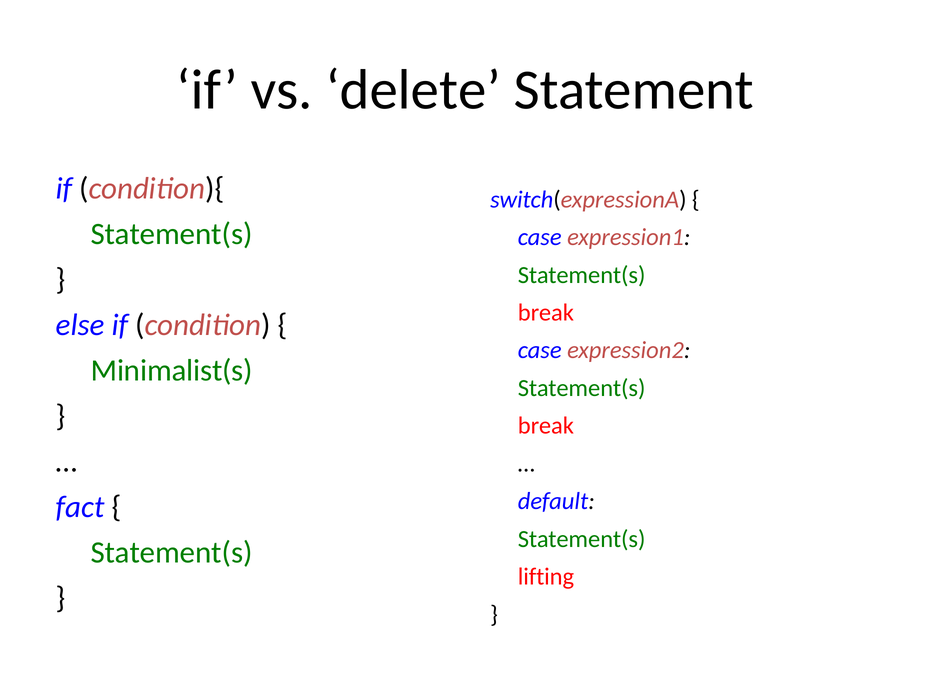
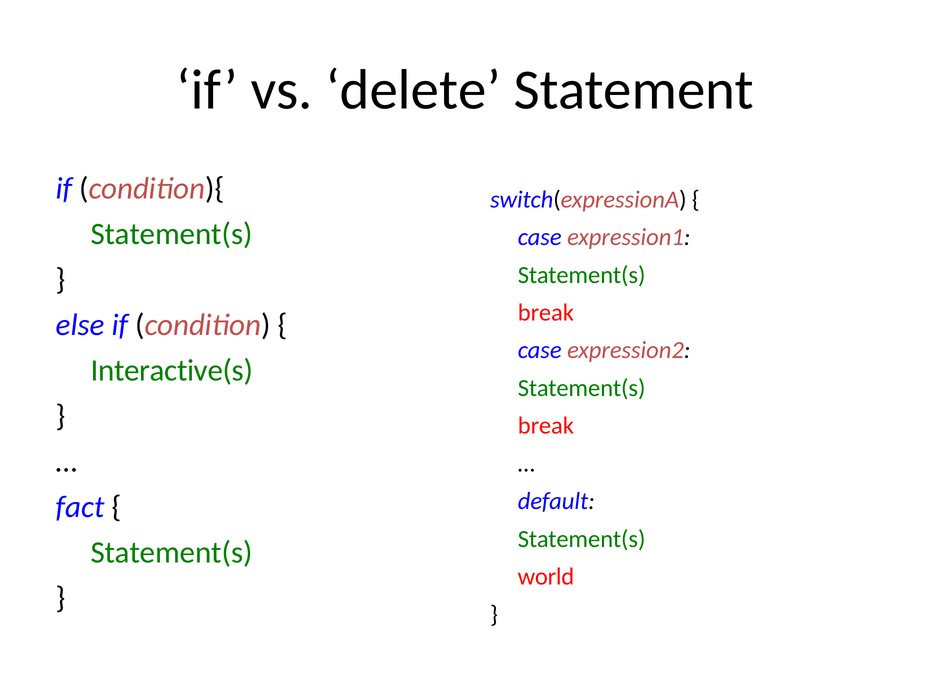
Minimalist(s: Minimalist(s -> Interactive(s
lifting: lifting -> world
